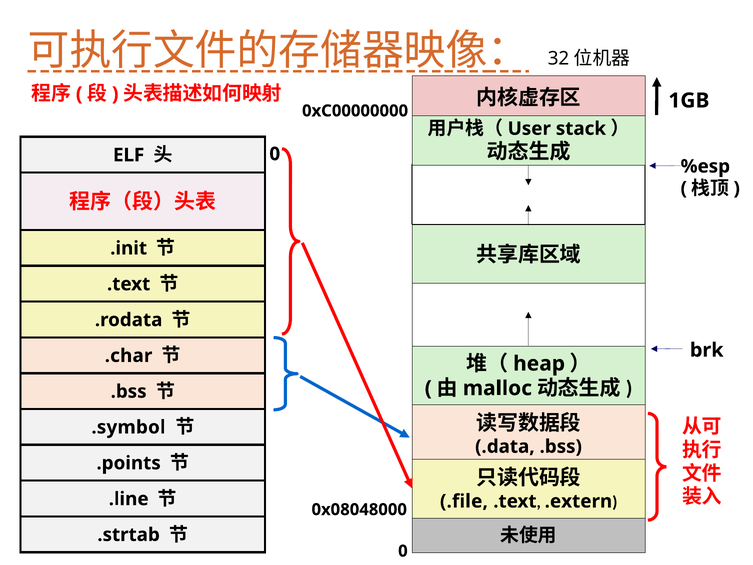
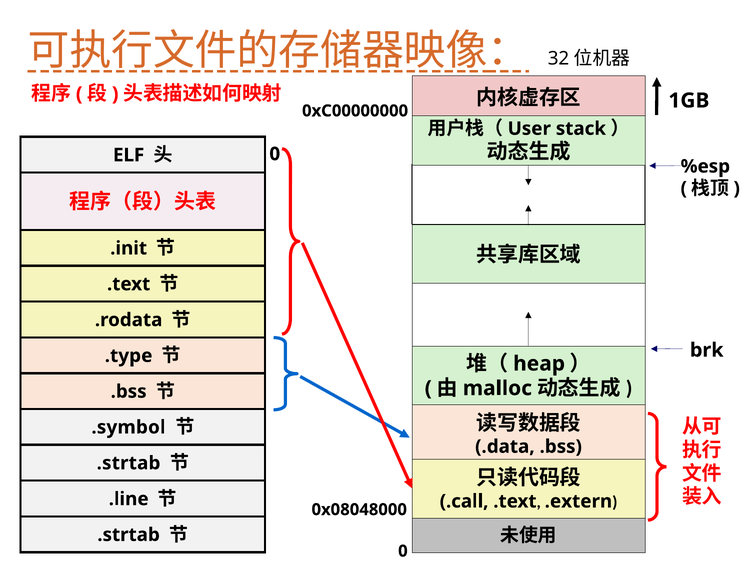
.char: .char -> .type
.points at (129, 463): .points -> .strtab
.file: .file -> .call
